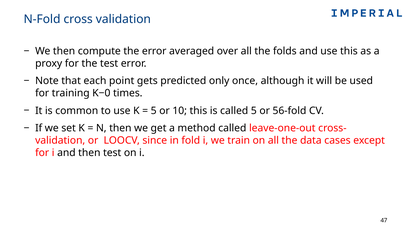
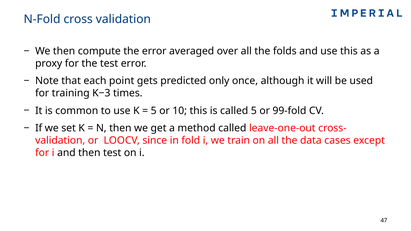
K−0: K−0 -> K−3
56-fold: 56-fold -> 99-fold
